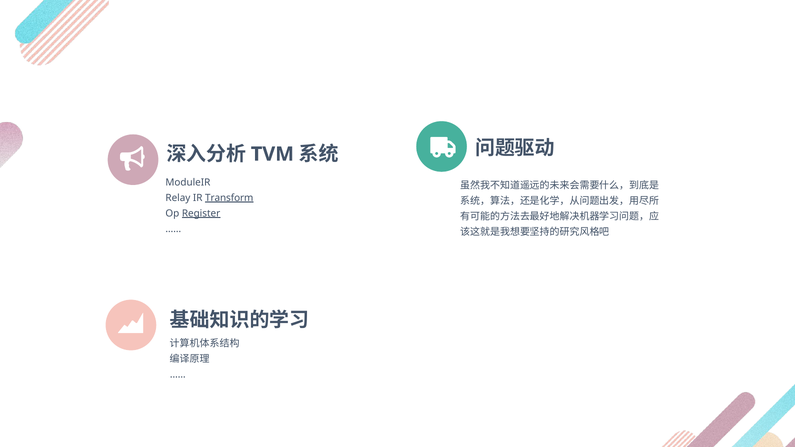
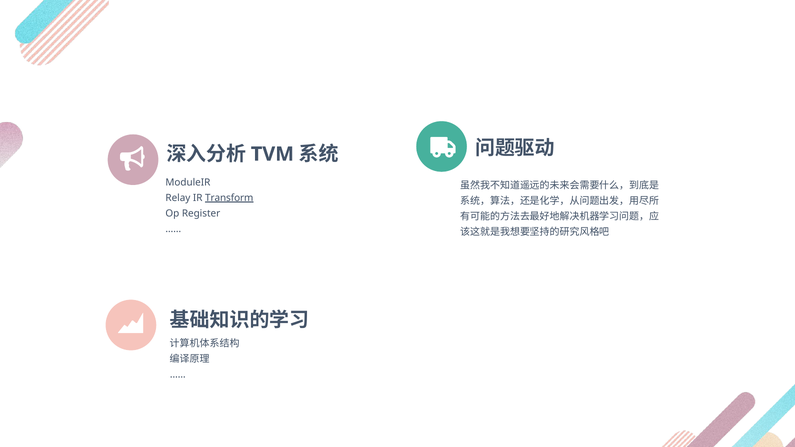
Register underline: present -> none
